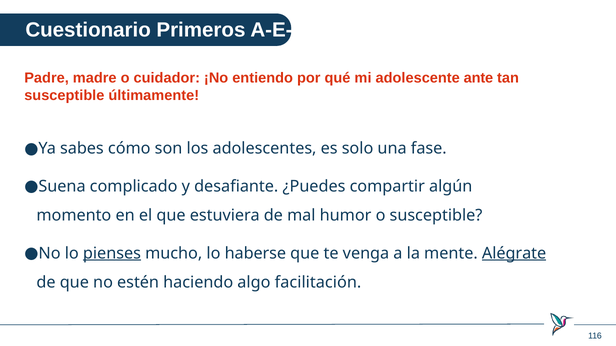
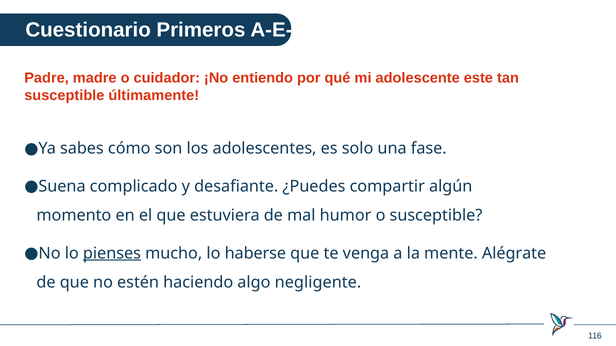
ante: ante -> este
Alégrate underline: present -> none
facilitación: facilitación -> negligente
